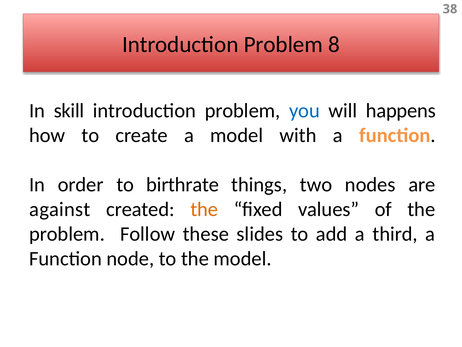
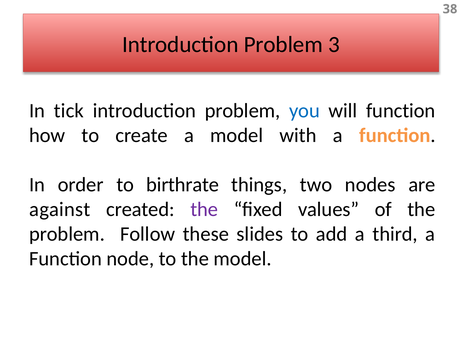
8: 8 -> 3
skill: skill -> tick
will happens: happens -> function
the at (204, 209) colour: orange -> purple
